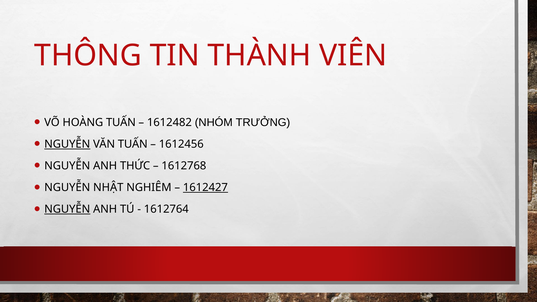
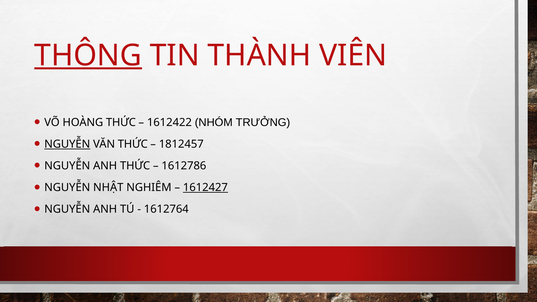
THÔNG underline: none -> present
HOÀNG TUẤN: TUẤN -> THỨC
1612482: 1612482 -> 1612422
VĂN TUẤN: TUẤN -> THỨC
1612456: 1612456 -> 1812457
1612768: 1612768 -> 1612786
NGUYỄN at (67, 209) underline: present -> none
